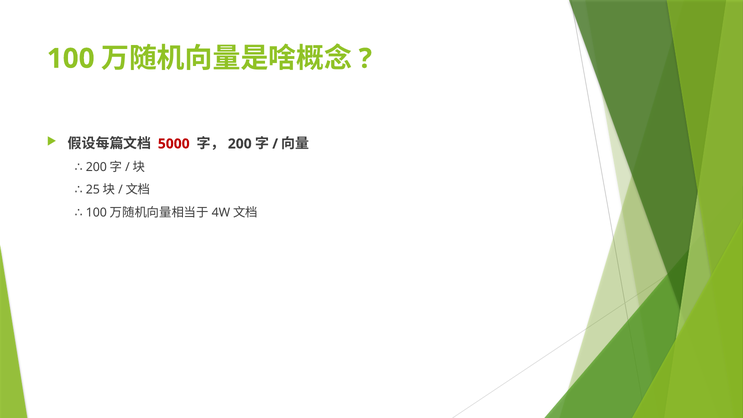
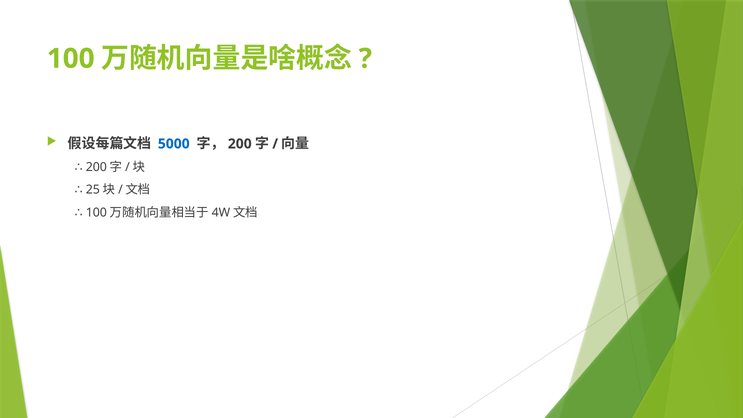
5000 colour: red -> blue
